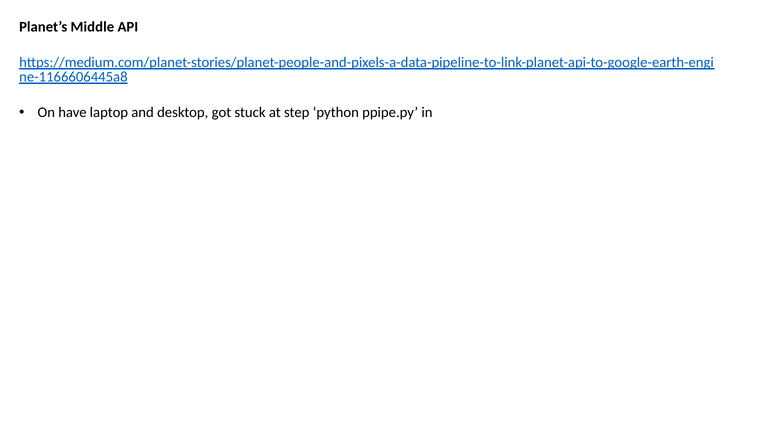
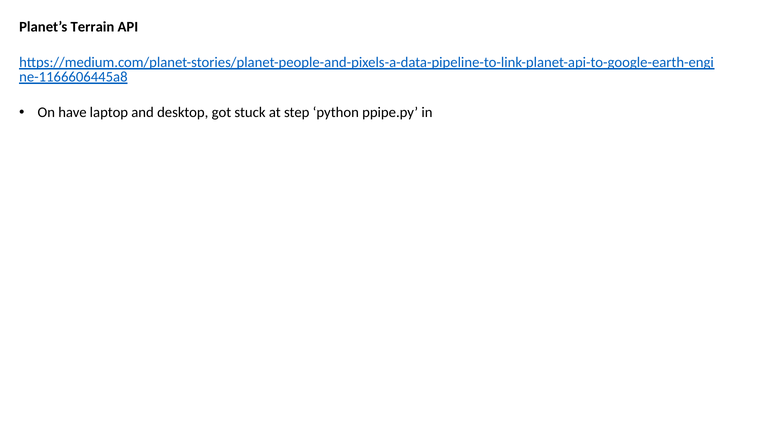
Middle: Middle -> Terrain
